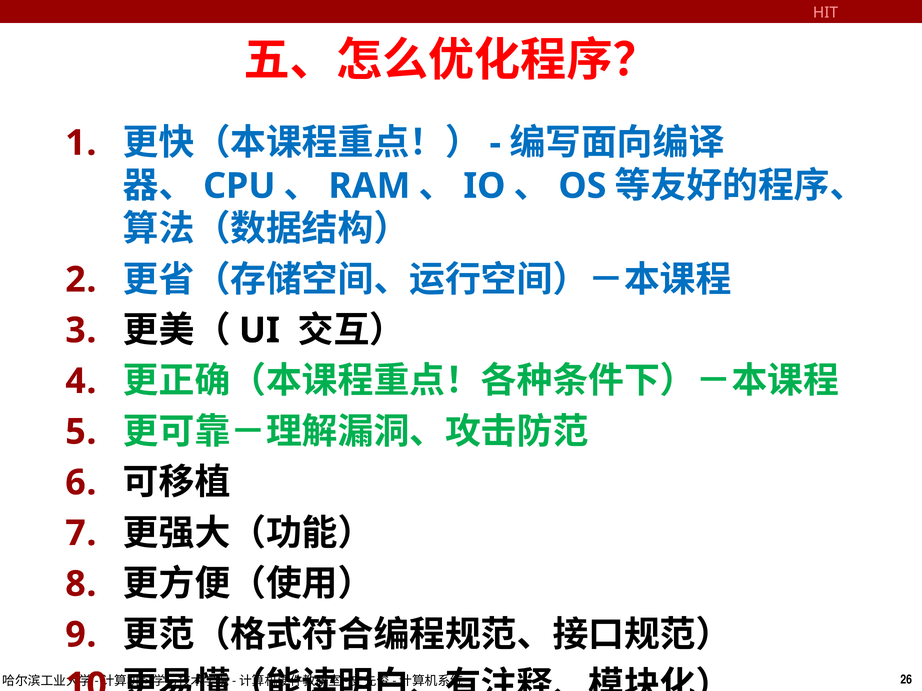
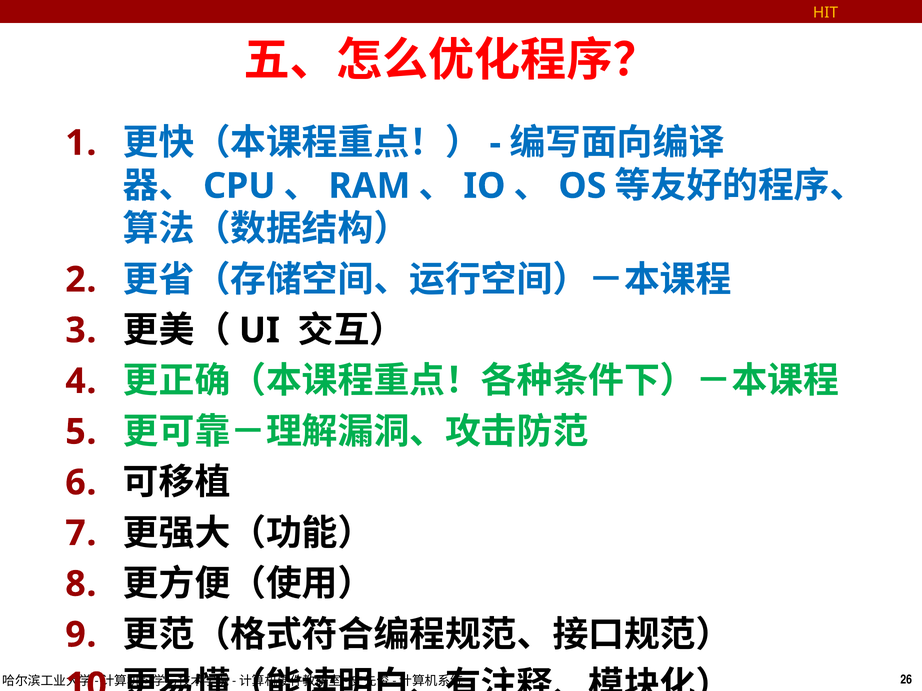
HIT colour: pink -> yellow
